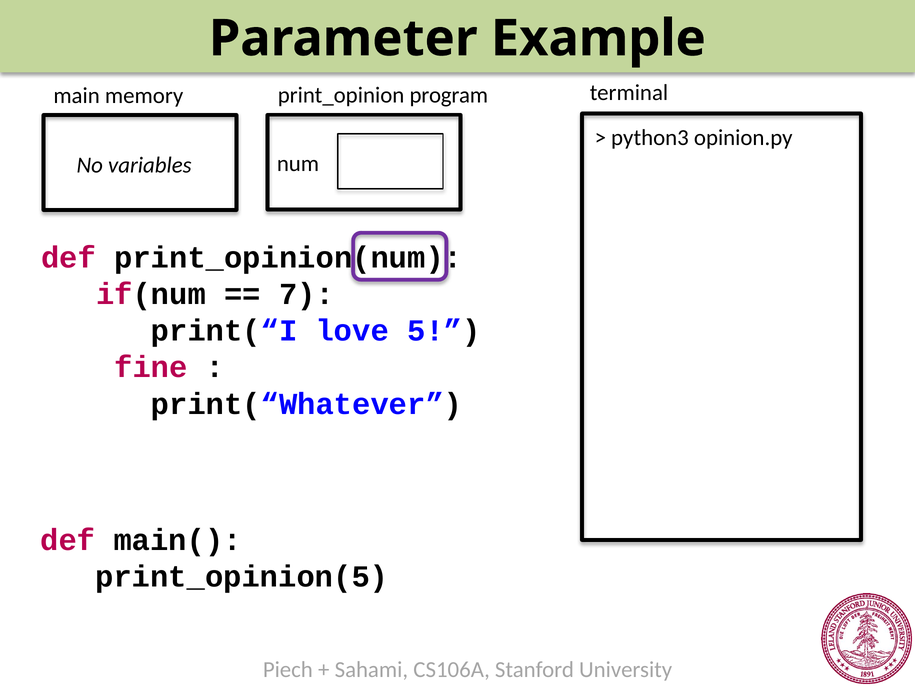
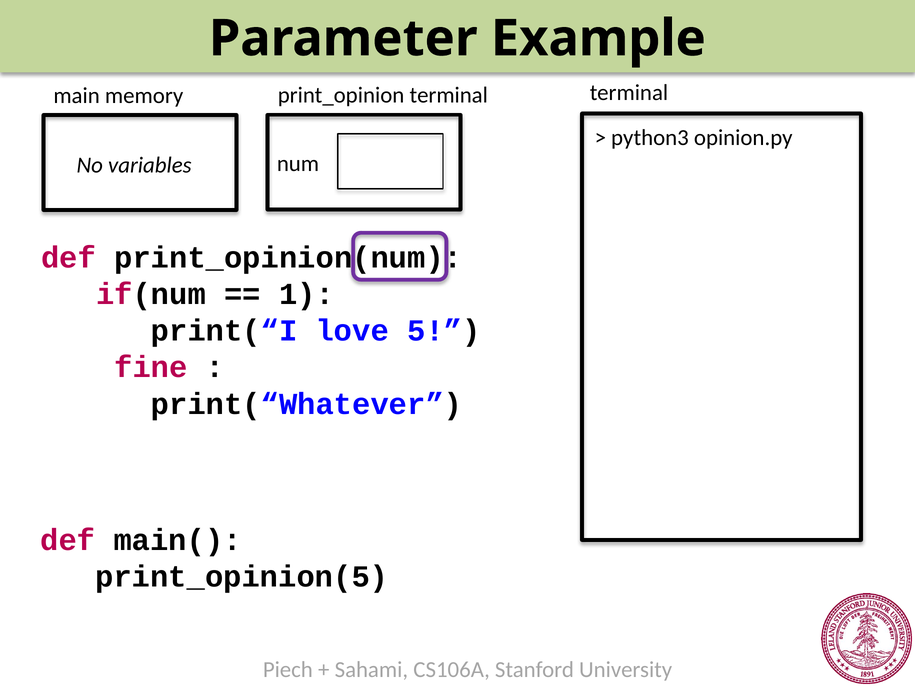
print_opinion program: program -> terminal
7: 7 -> 1
